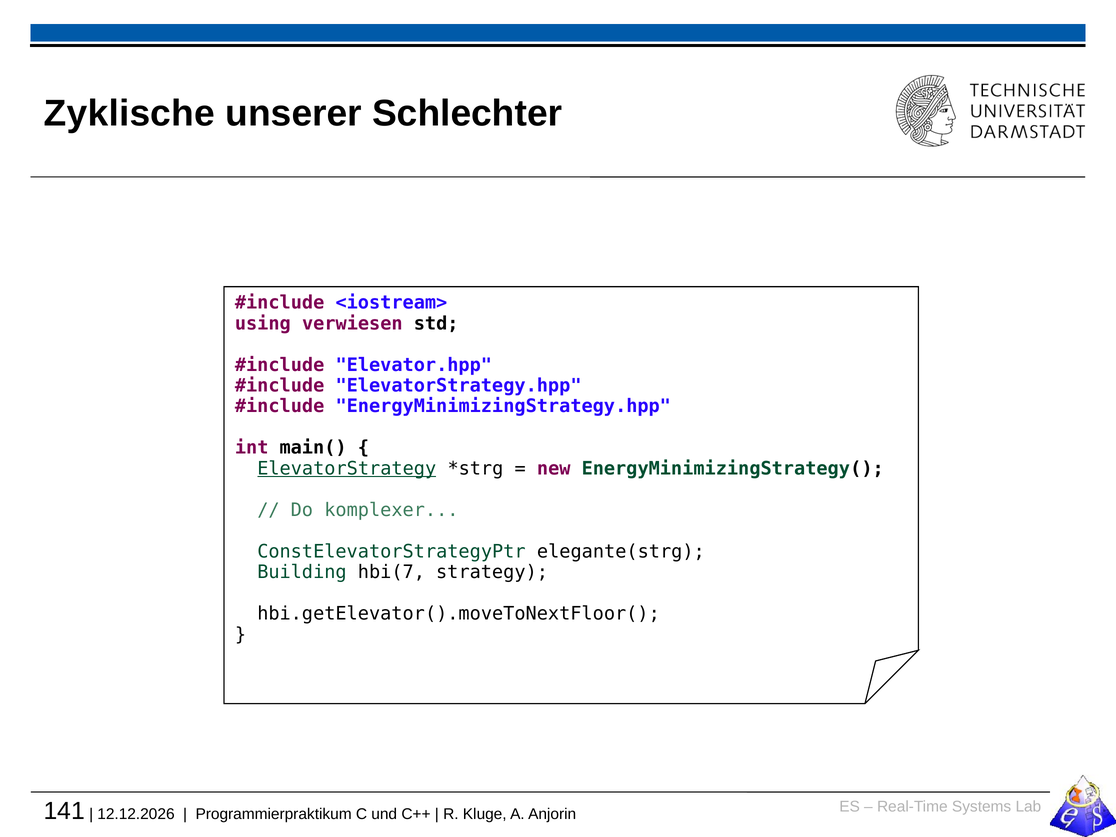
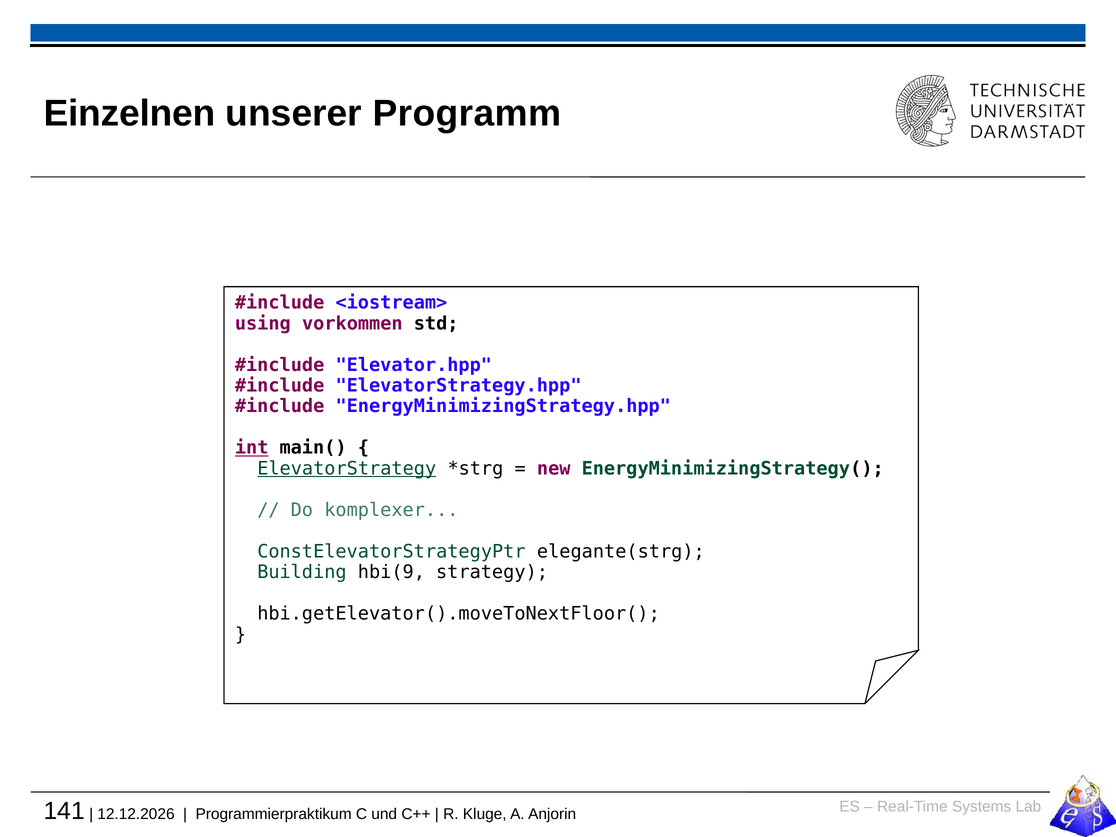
Zyklische: Zyklische -> Einzelnen
Schlechter: Schlechter -> Programm
verwiesen: verwiesen -> vorkommen
int underline: none -> present
hbi(7: hbi(7 -> hbi(9
